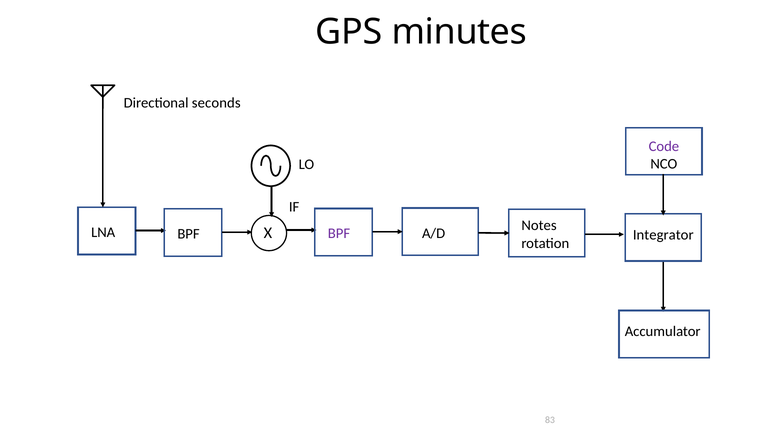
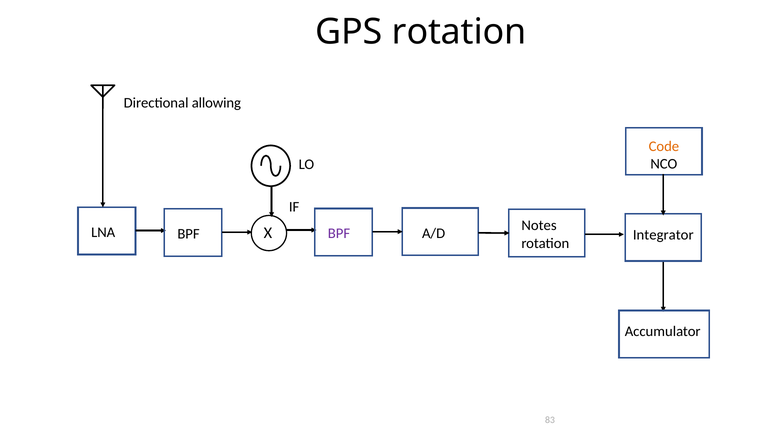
GPS minutes: minutes -> rotation
seconds: seconds -> allowing
Code colour: purple -> orange
